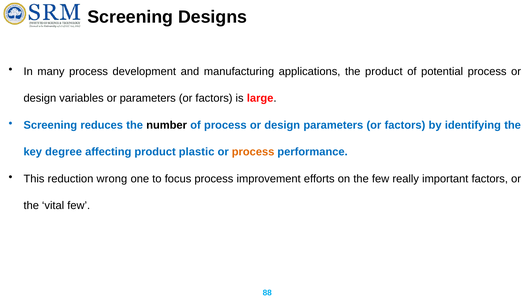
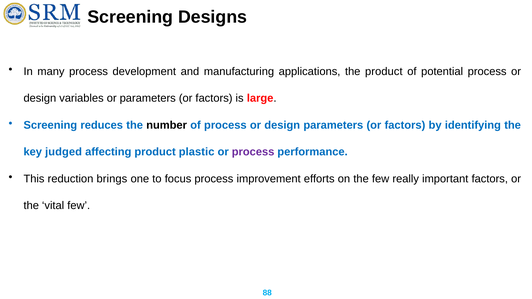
degree: degree -> judged
process at (253, 152) colour: orange -> purple
wrong: wrong -> brings
